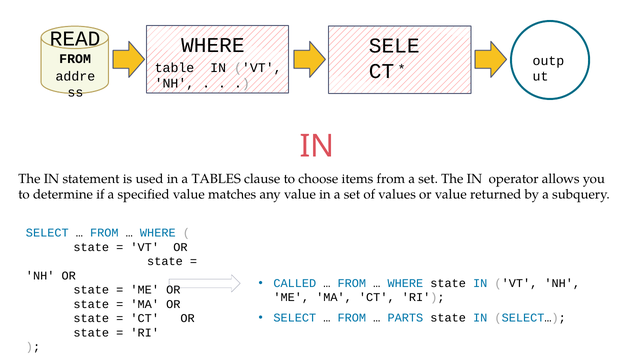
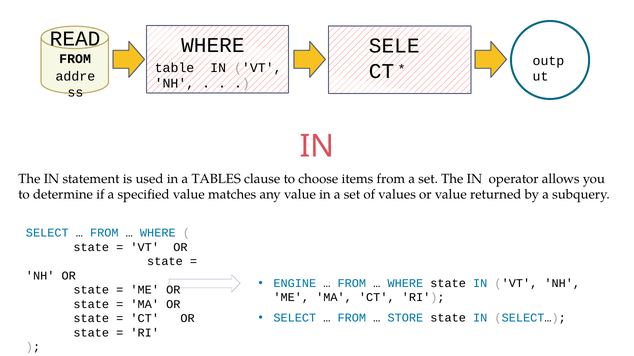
CALLED: CALLED -> ENGINE
PARTS: PARTS -> STORE
